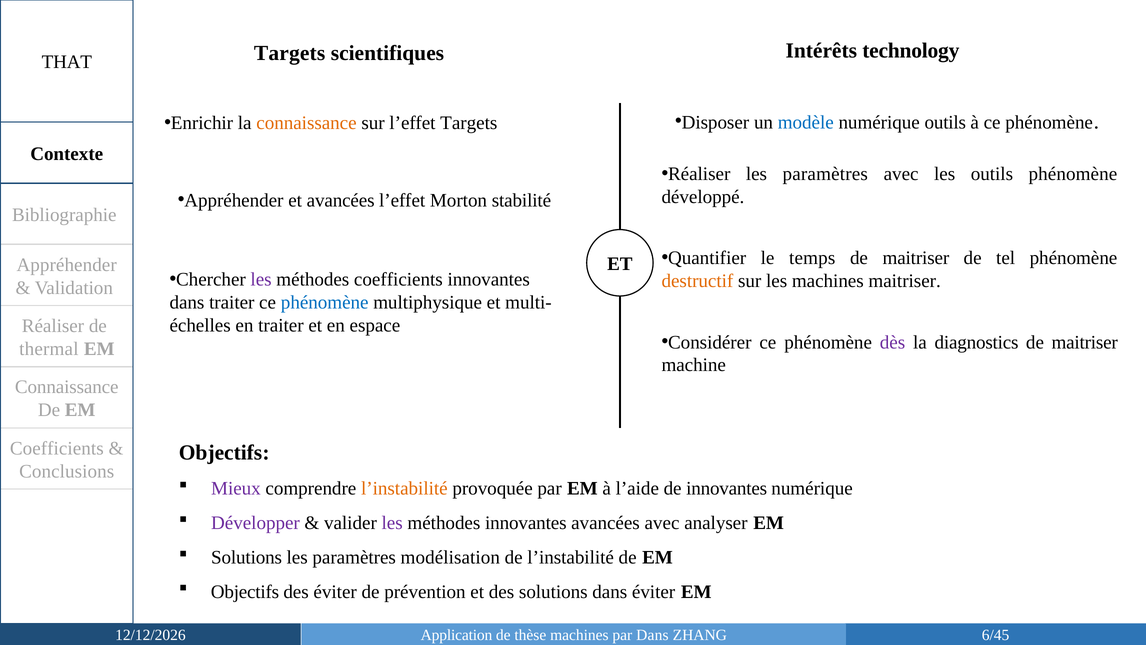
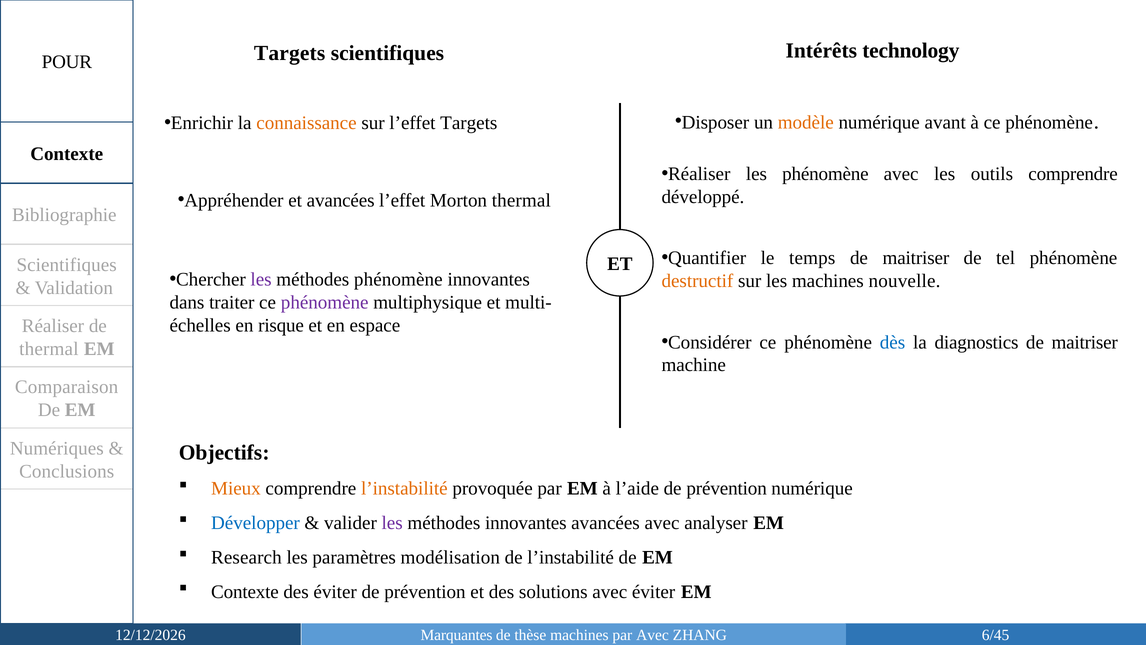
THAT: THAT -> POUR
modèle colour: blue -> orange
numérique outils: outils -> avant
Réaliser les paramètres: paramètres -> phénomène
outils phénomène: phénomène -> comprendre
Morton stabilité: stabilité -> thermal
Appréhender at (67, 265): Appréhender -> Scientifiques
méthodes coefficients: coefficients -> phénomène
machines maitriser: maitriser -> nouvelle
phénomène at (325, 302) colour: blue -> purple
en traiter: traiter -> risque
dès colour: purple -> blue
Connaissance at (67, 387): Connaissance -> Comparaison
Coefficients at (57, 448): Coefficients -> Numériques
Mieux colour: purple -> orange
l’aide de innovantes: innovantes -> prévention
Développer colour: purple -> blue
Solutions at (247, 557): Solutions -> Research
Objectifs at (245, 591): Objectifs -> Contexte
solutions dans: dans -> avec
Application: Application -> Marquantes
par Dans: Dans -> Avec
